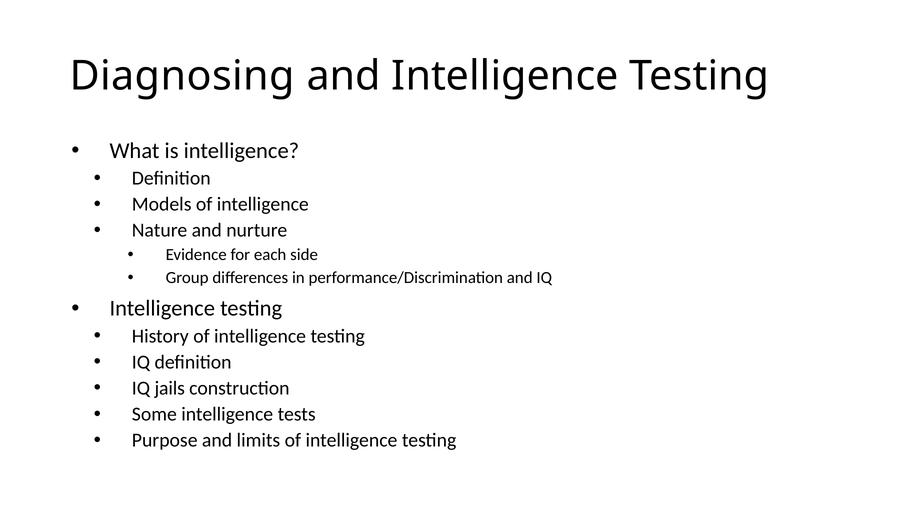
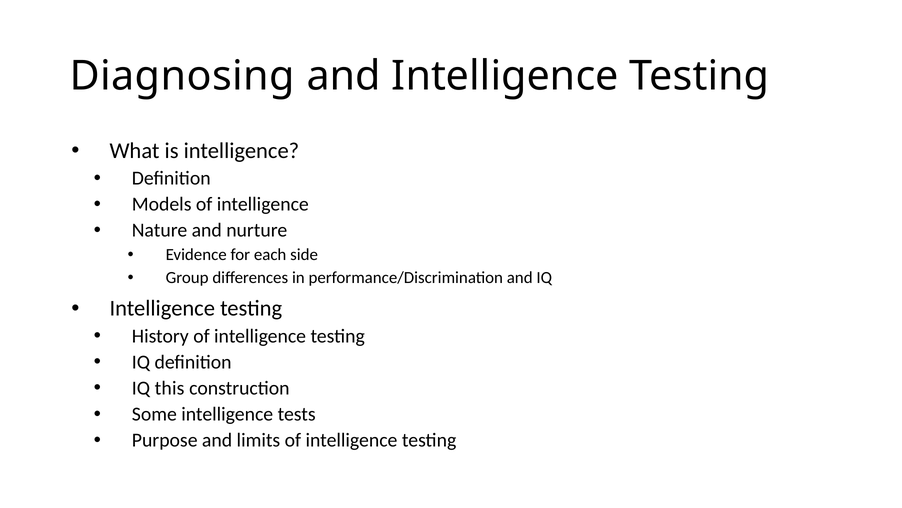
jails: jails -> this
